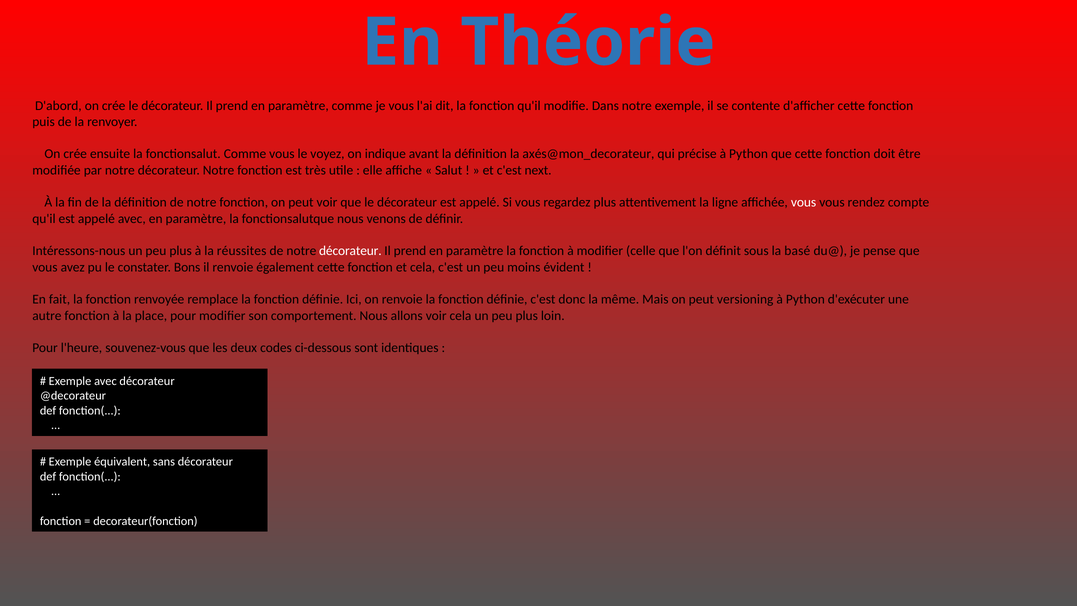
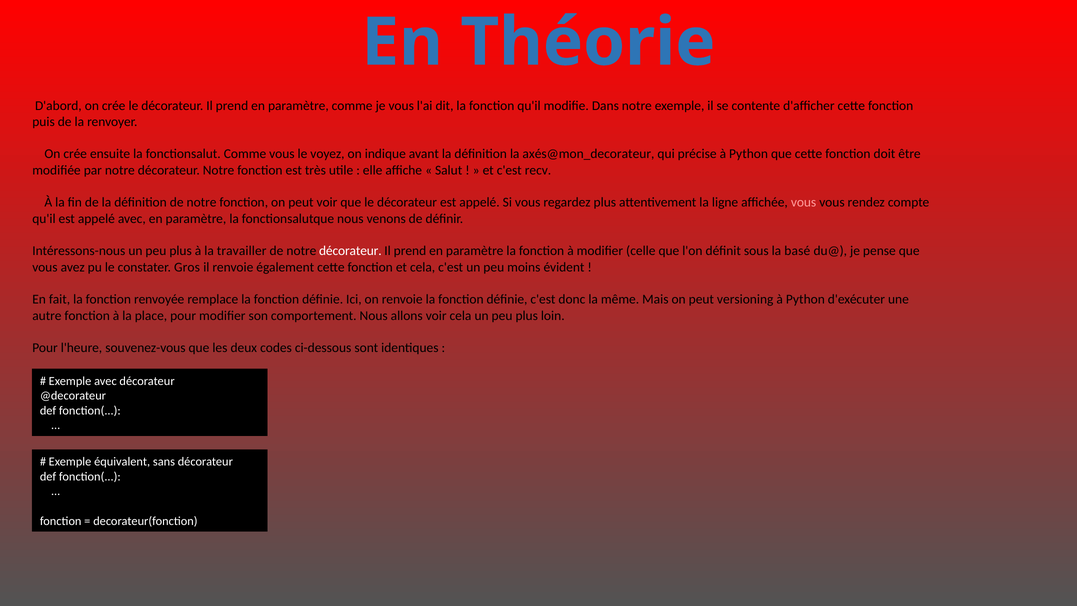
next: next -> recv
vous at (804, 202) colour: white -> pink
réussites: réussites -> travailler
Bons: Bons -> Gros
